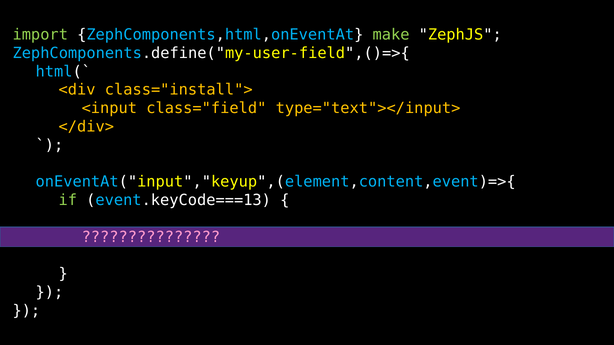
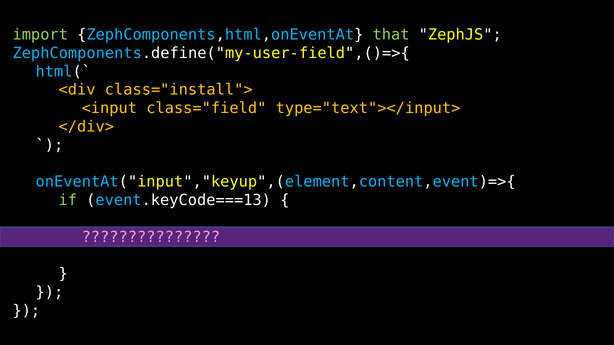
make: make -> that
